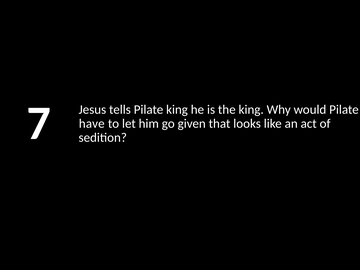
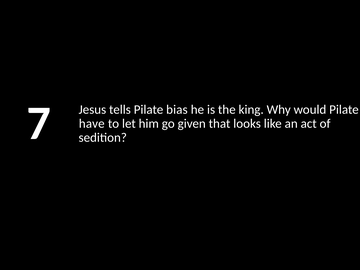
Pilate king: king -> bias
